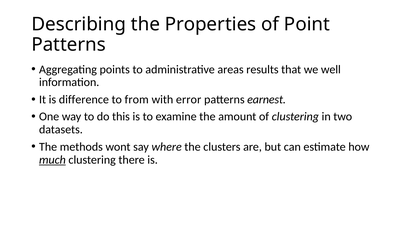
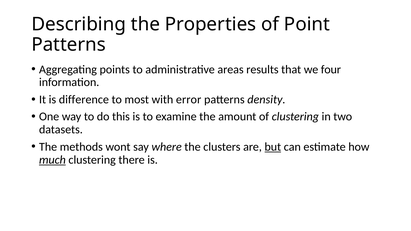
well: well -> four
from: from -> most
earnest: earnest -> density
but underline: none -> present
